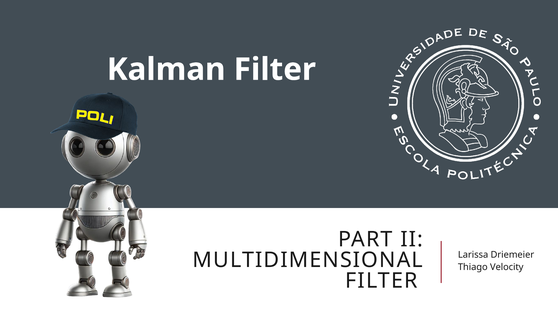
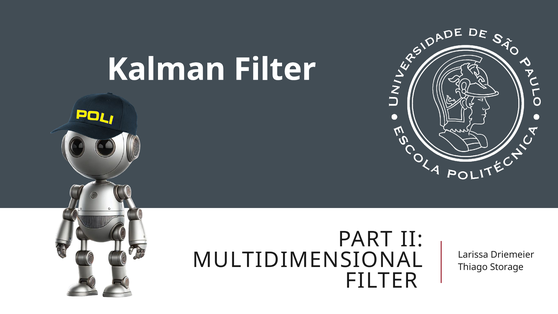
Velocity: Velocity -> Storage
